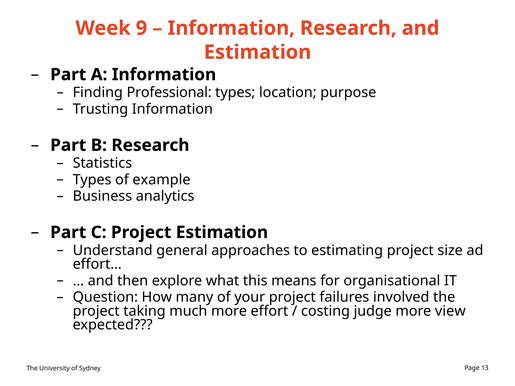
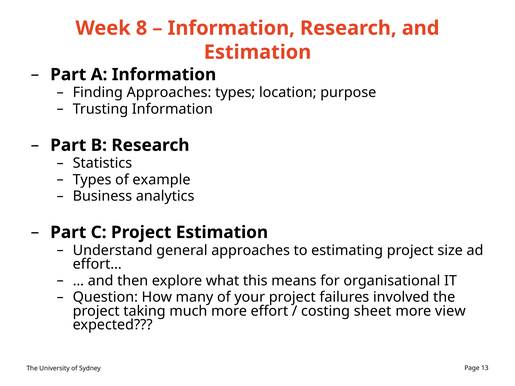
9: 9 -> 8
Finding Professional: Professional -> Approaches
judge: judge -> sheet
